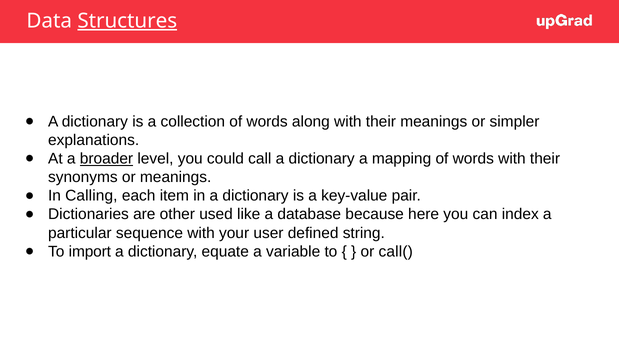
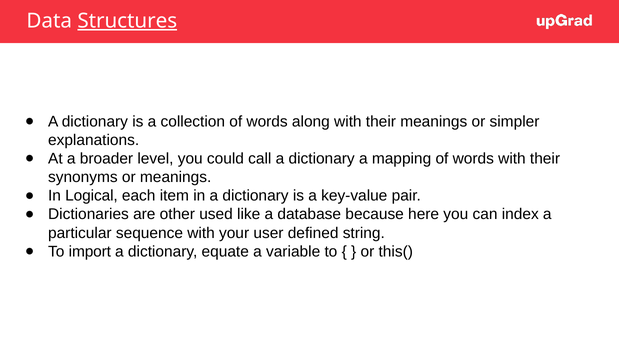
broader underline: present -> none
Calling: Calling -> Logical
call(: call( -> this(
